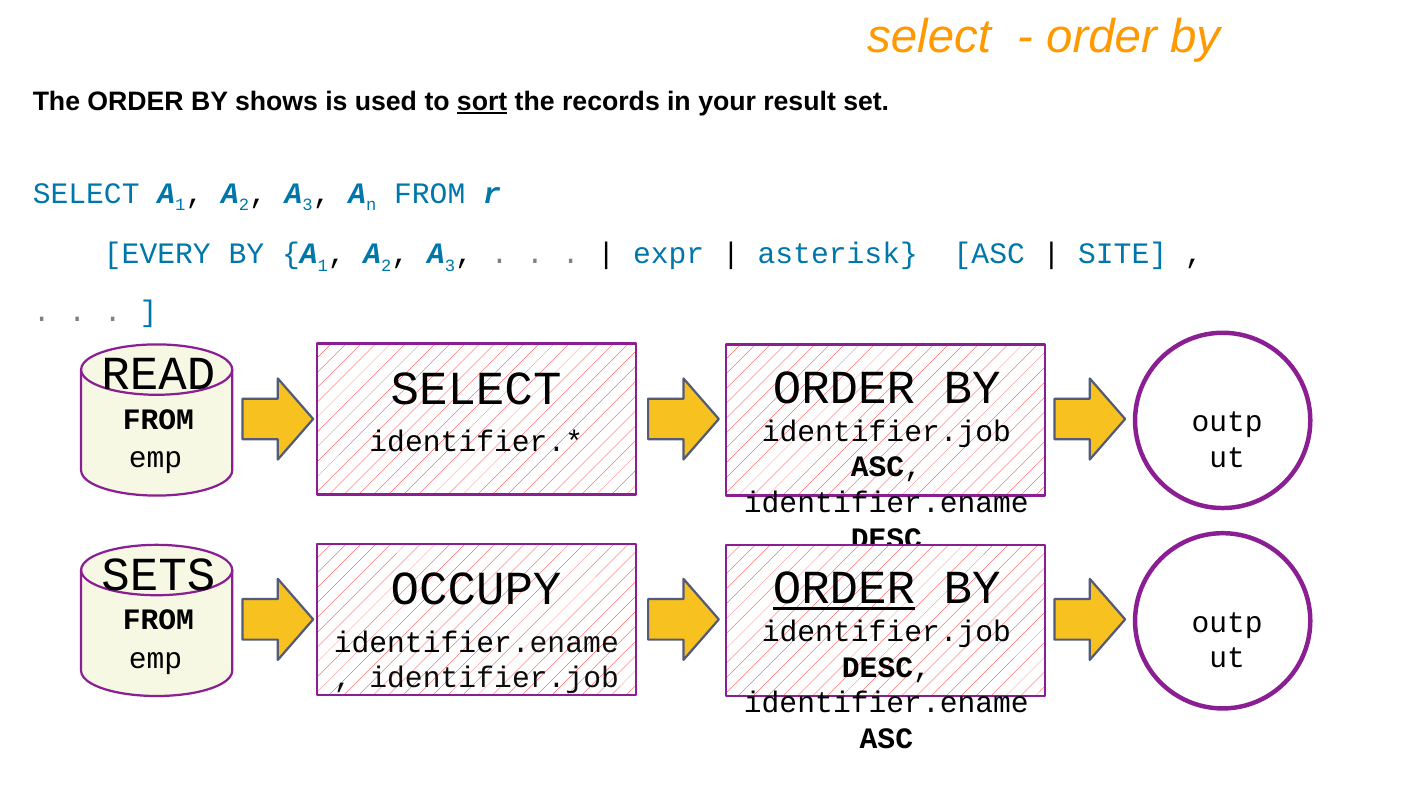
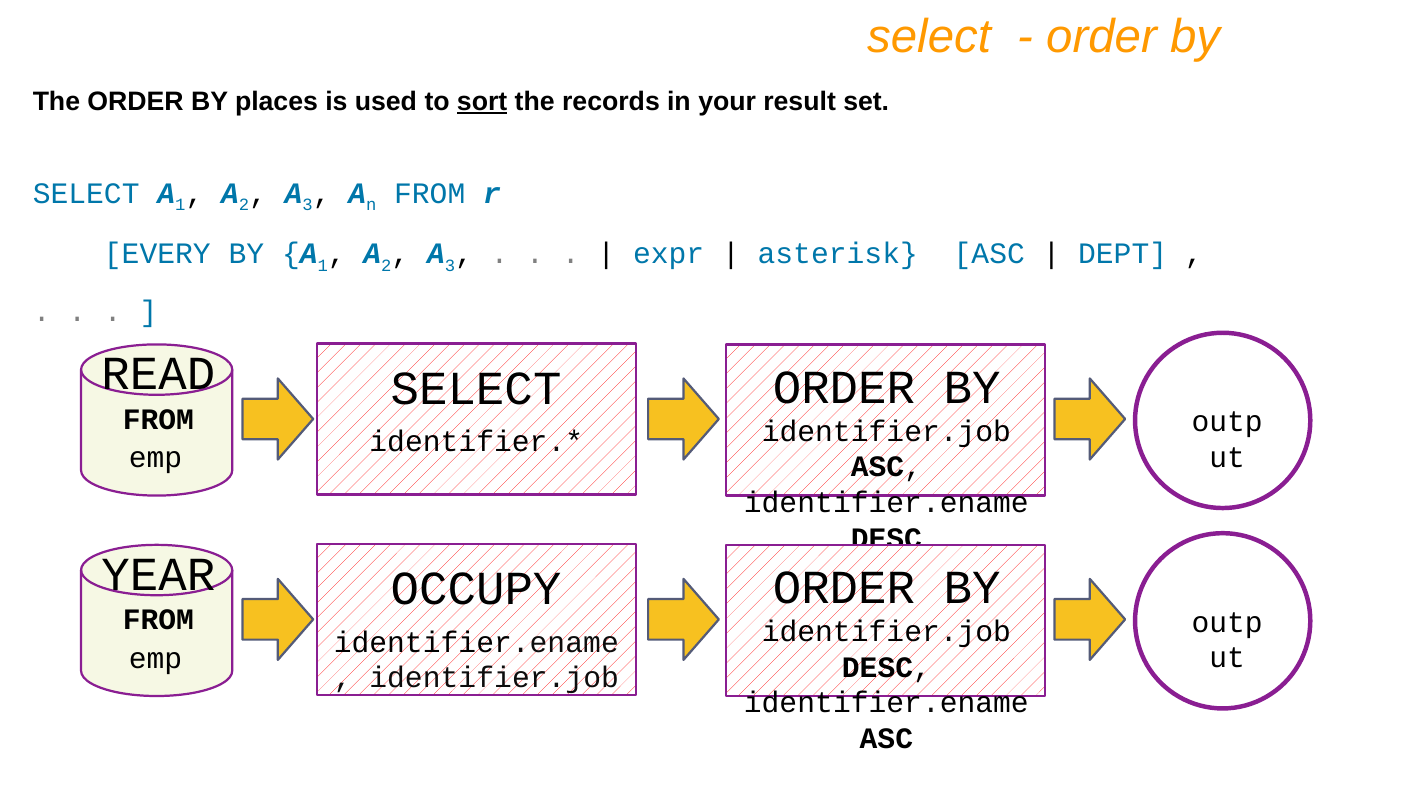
shows: shows -> places
SITE: SITE -> DEPT
SETS: SETS -> YEAR
ORDER at (844, 588) underline: present -> none
